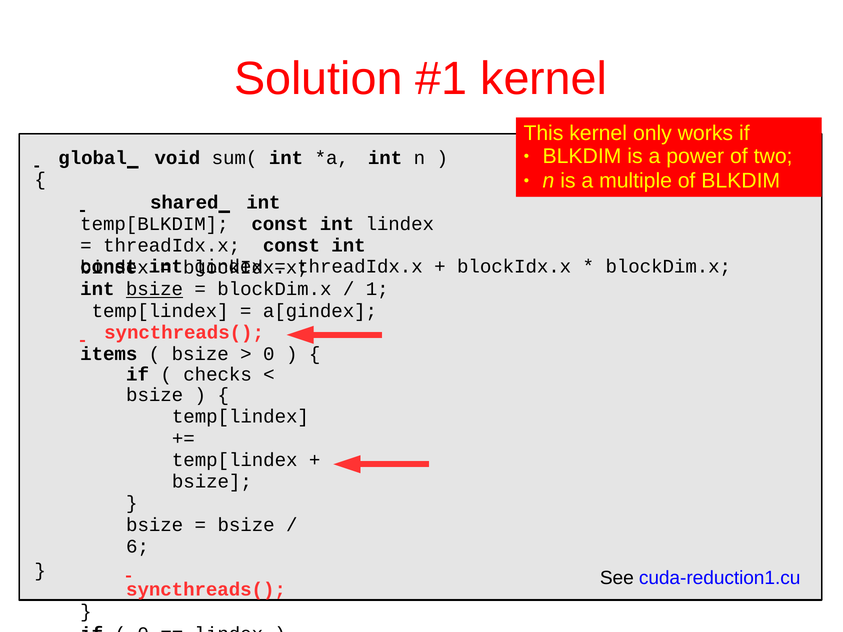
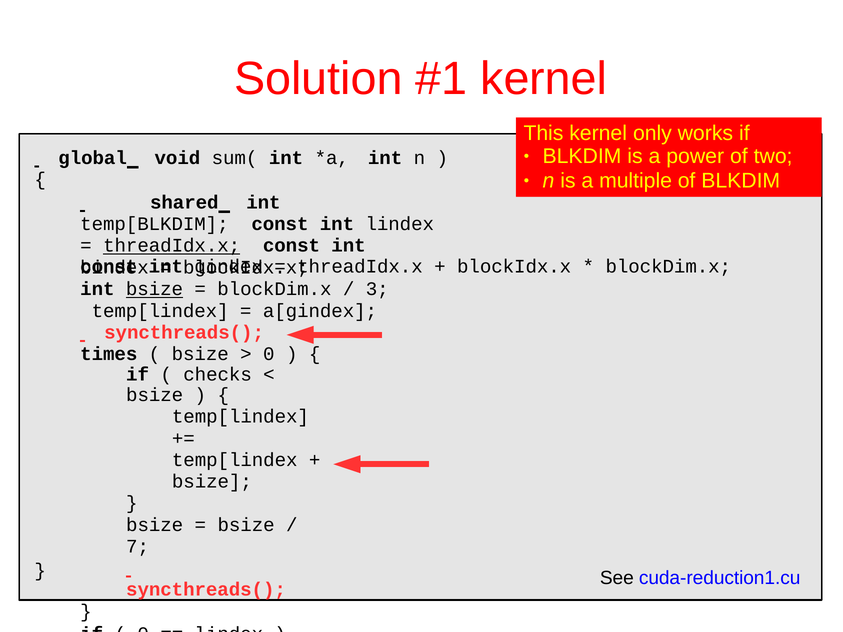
threadIdx.x at (172, 246) underline: none -> present
1: 1 -> 3
items: items -> times
6: 6 -> 7
